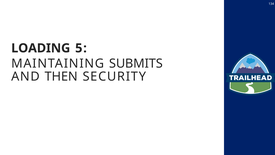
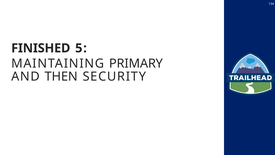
LOADING: LOADING -> FINISHED
SUBMITS: SUBMITS -> PRIMARY
